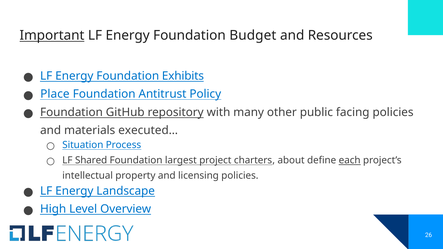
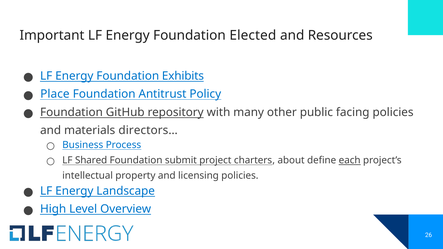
Important underline: present -> none
Budget: Budget -> Elected
executed…: executed… -> directors…
Situation: Situation -> Business
largest: largest -> submit
